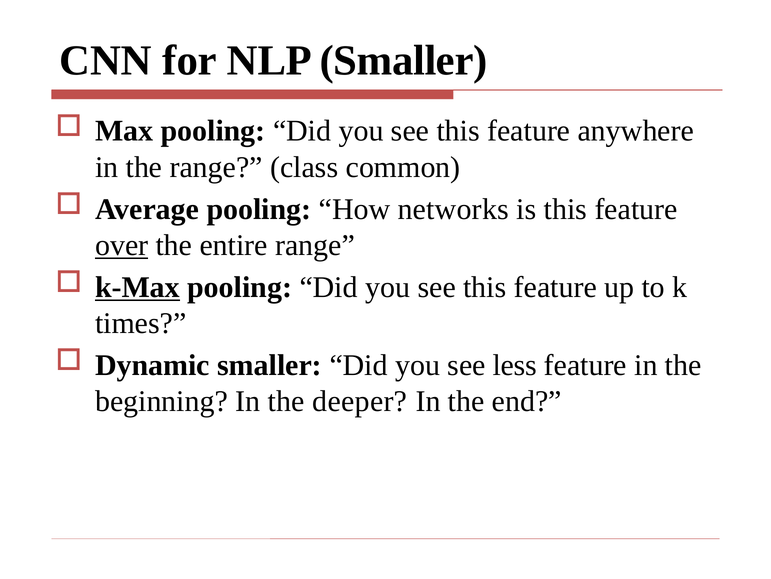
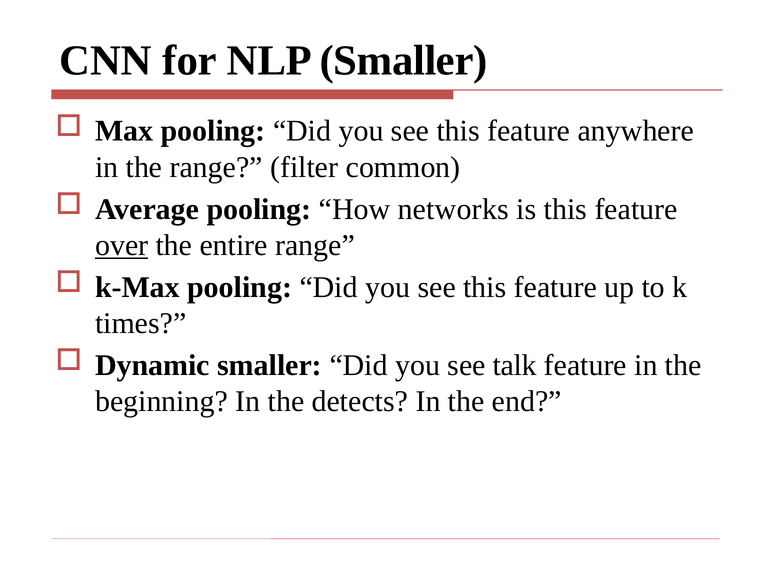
class: class -> filter
k-Max underline: present -> none
less: less -> talk
deeper: deeper -> detects
